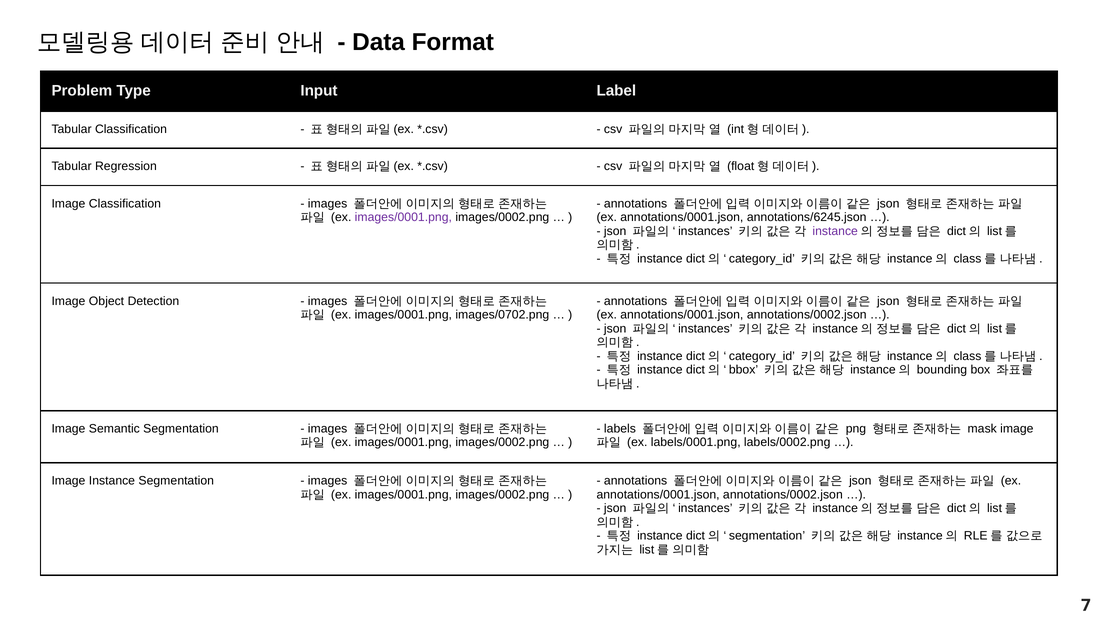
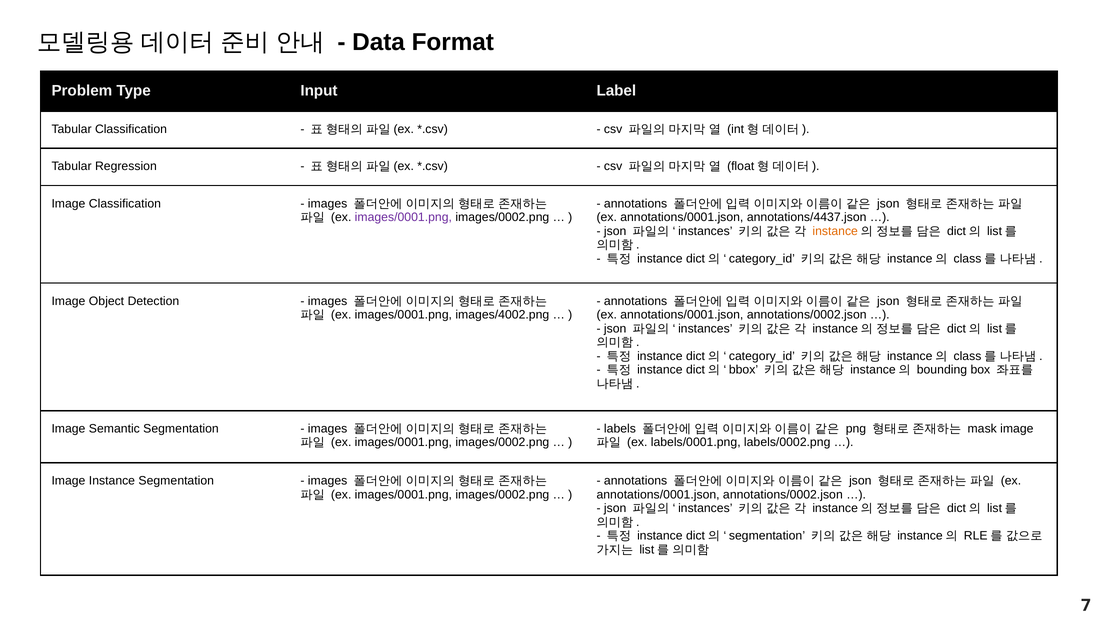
annotations/6245.json: annotations/6245.json -> annotations/4437.json
instance at (835, 231) colour: purple -> orange
images/0702.png: images/0702.png -> images/4002.png
